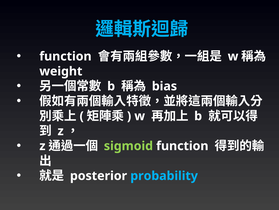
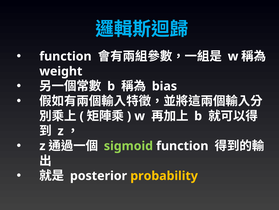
probability colour: light blue -> yellow
